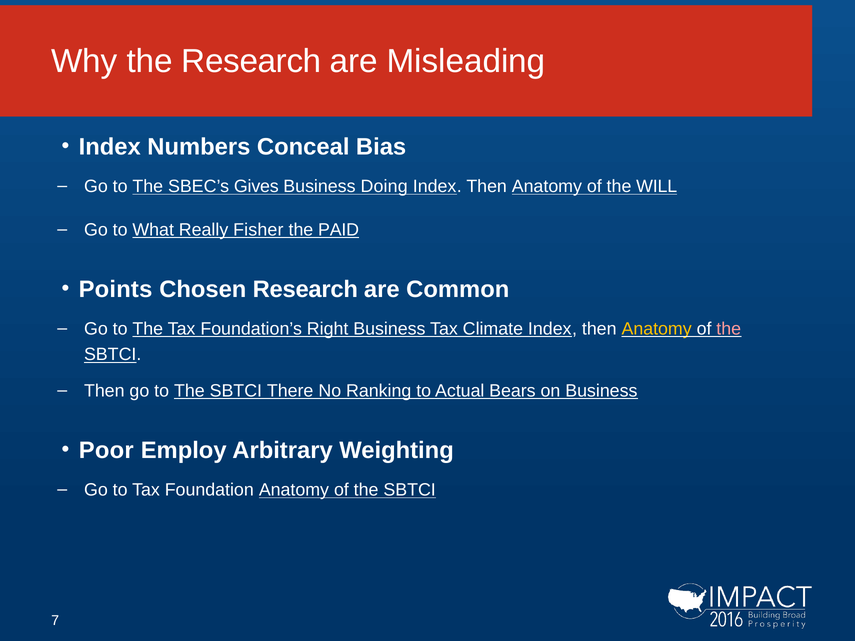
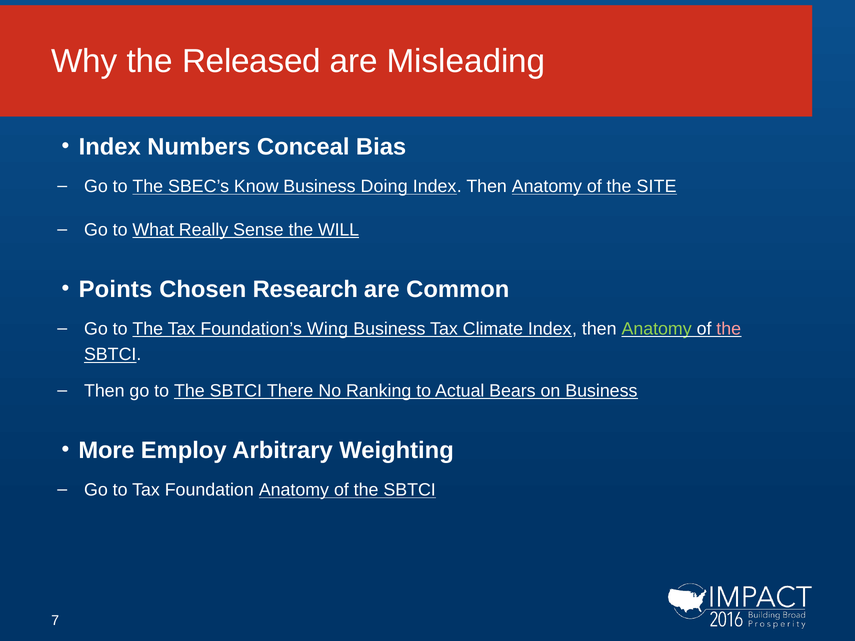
the Research: Research -> Released
Gives: Gives -> Know
WILL: WILL -> SITE
Fisher: Fisher -> Sense
PAID: PAID -> WILL
Right: Right -> Wing
Anatomy at (657, 329) colour: yellow -> light green
Poor: Poor -> More
